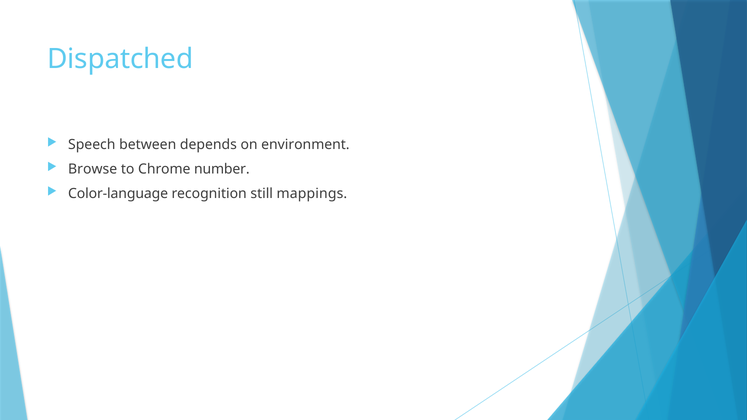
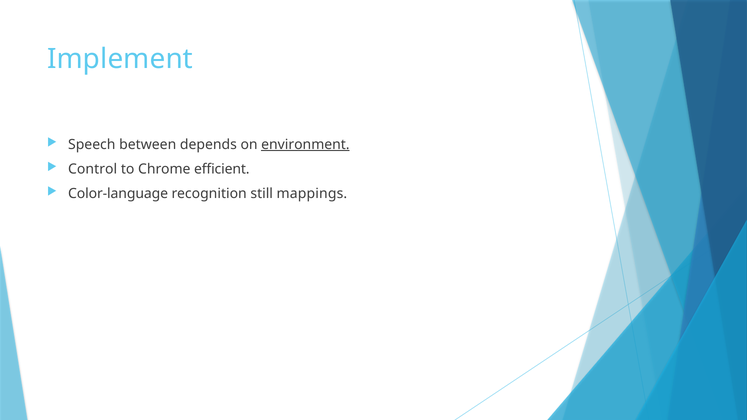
Dispatched: Dispatched -> Implement
environment underline: none -> present
Browse: Browse -> Control
number: number -> efficient
